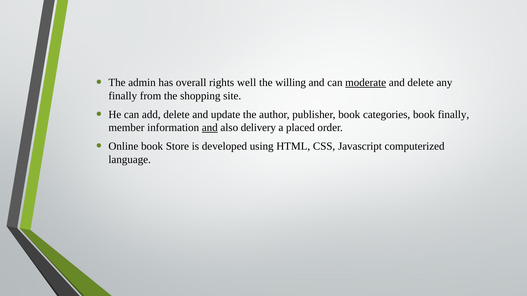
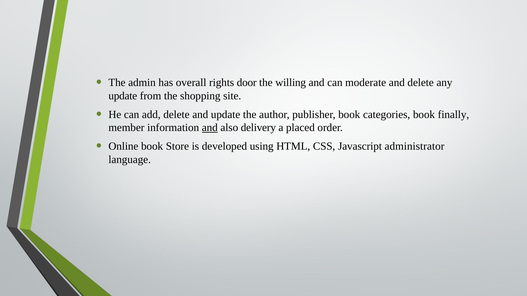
well: well -> door
moderate underline: present -> none
finally at (123, 96): finally -> update
computerized: computerized -> administrator
